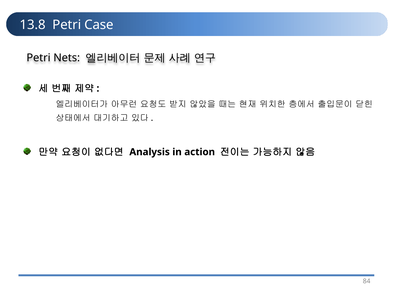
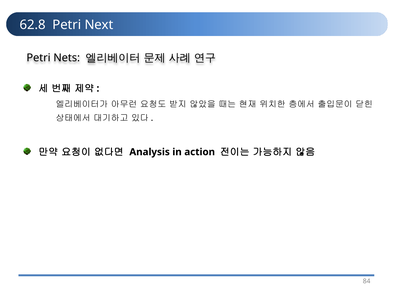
13.8: 13.8 -> 62.8
Case: Case -> Next
